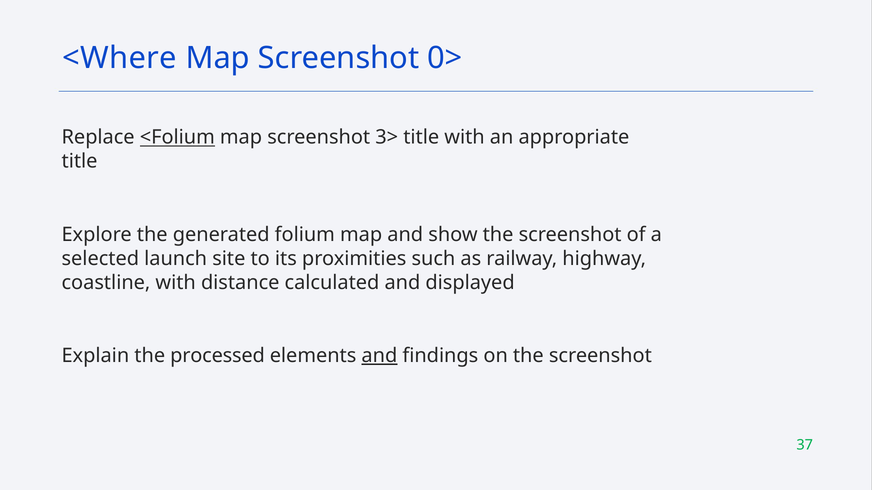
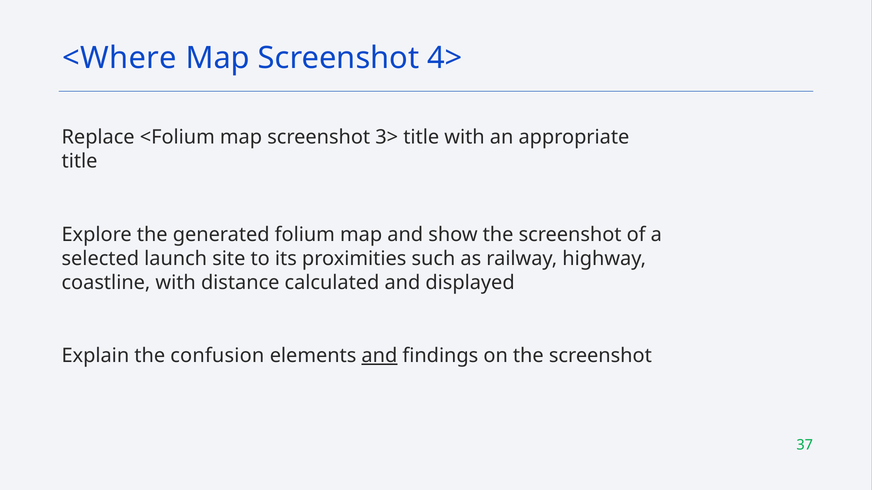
0>: 0> -> 4>
<Folium underline: present -> none
processed: processed -> confusion
